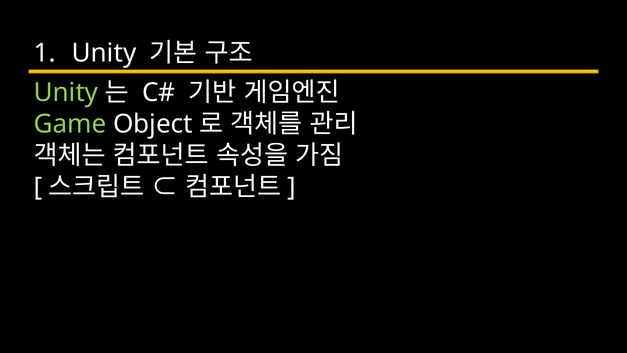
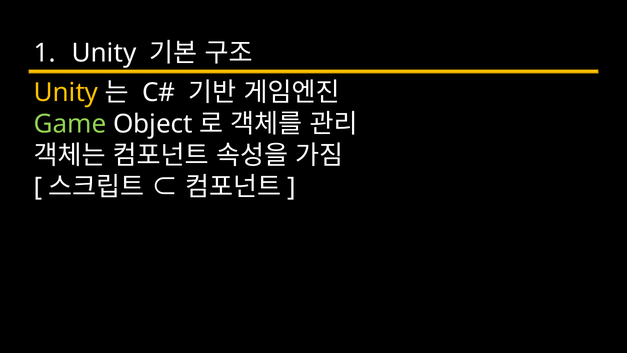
Unity at (66, 93) colour: light green -> yellow
